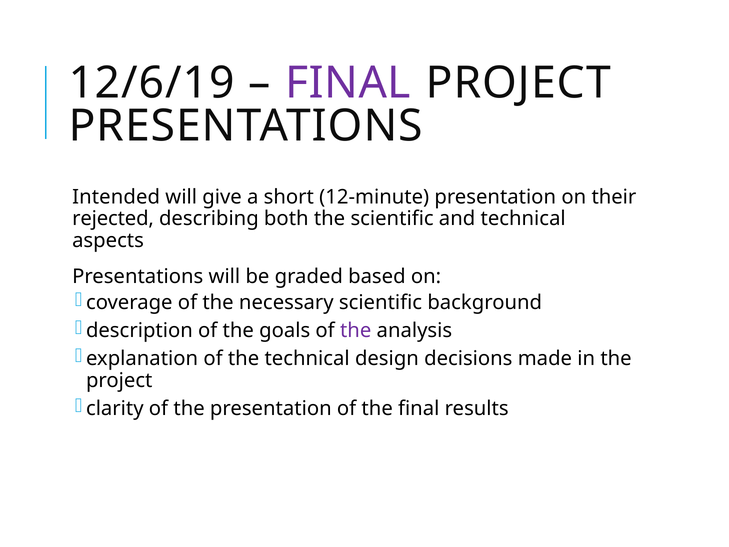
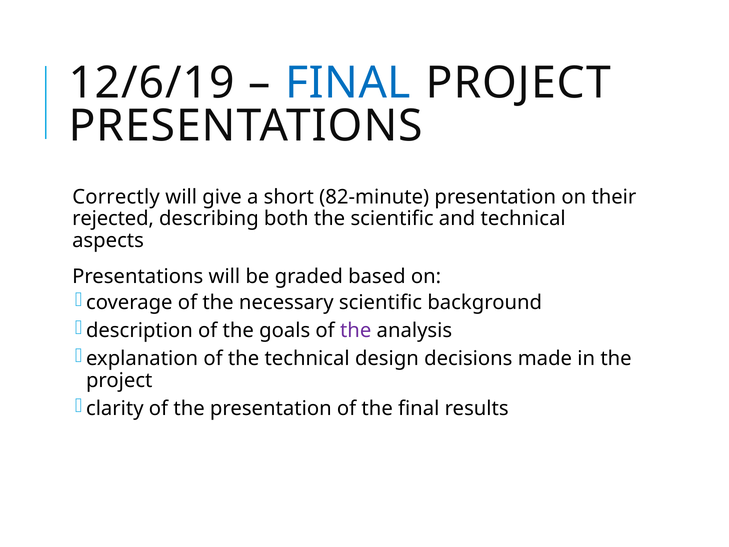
FINAL at (348, 83) colour: purple -> blue
Intended: Intended -> Correctly
12-minute: 12-minute -> 82-minute
